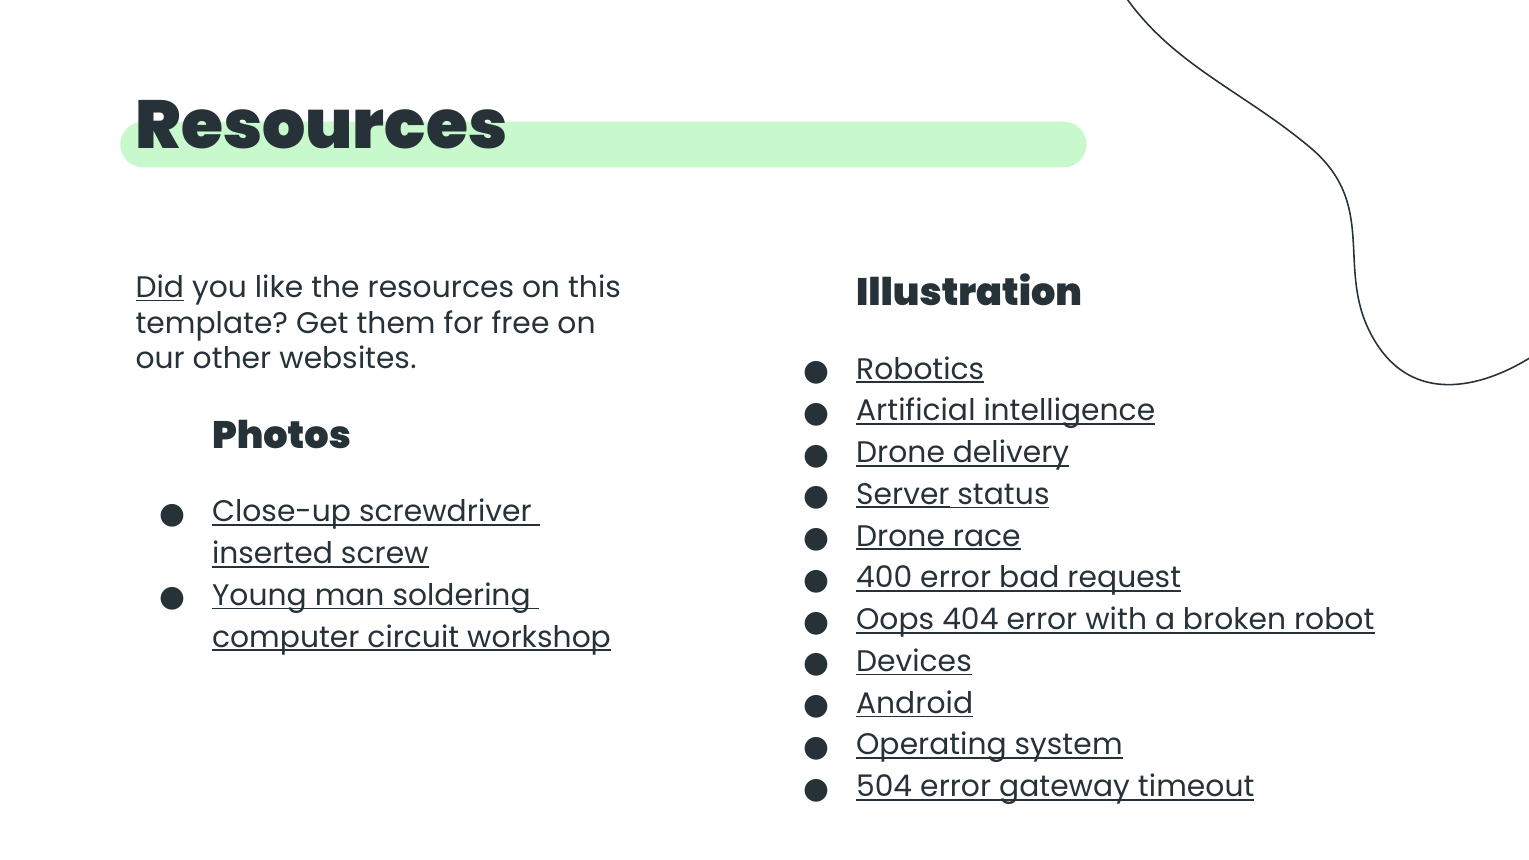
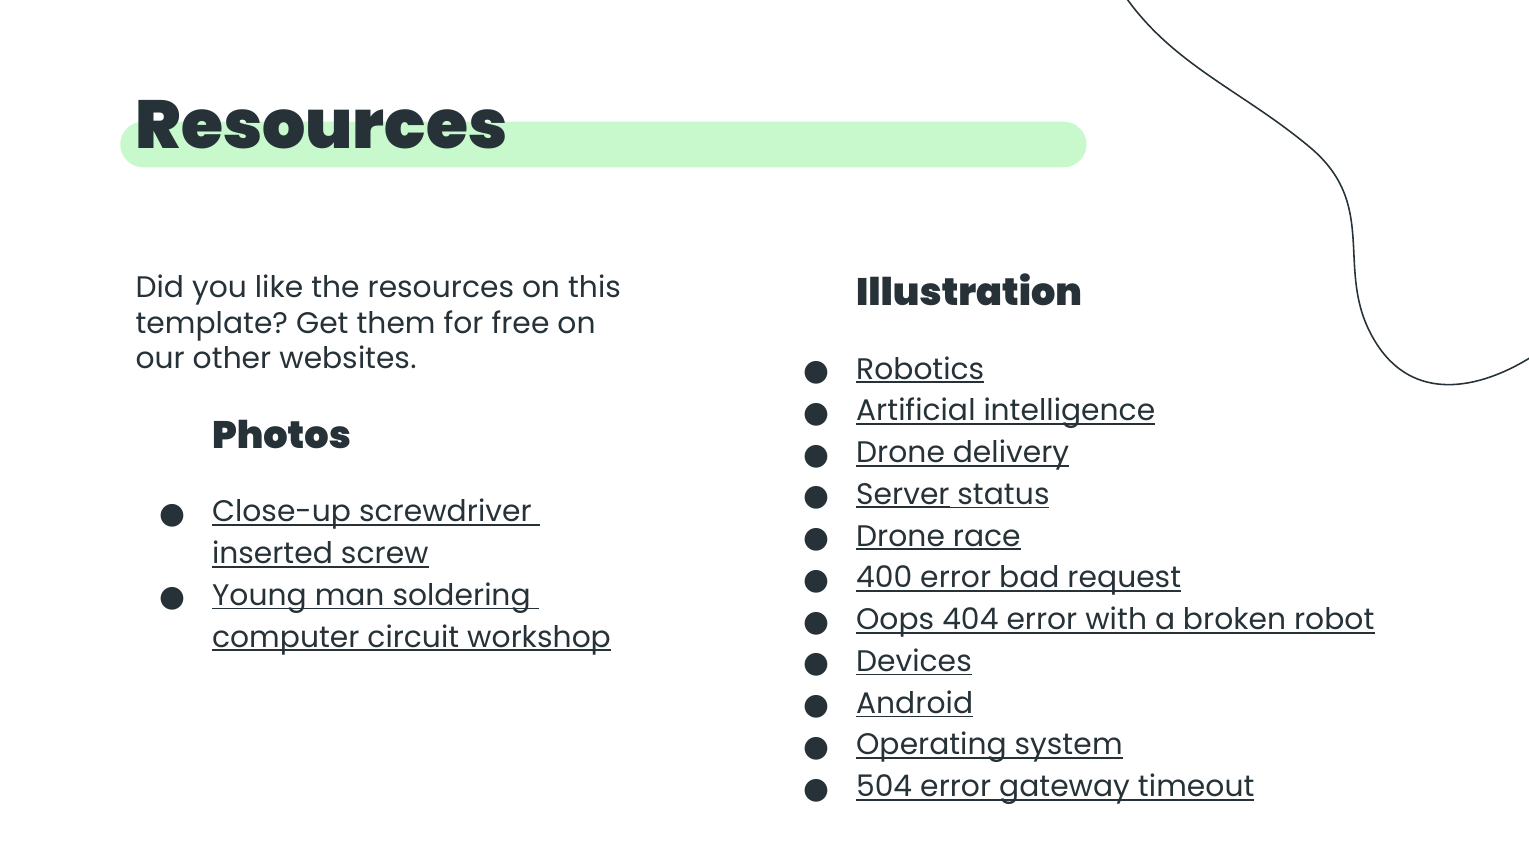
Did underline: present -> none
